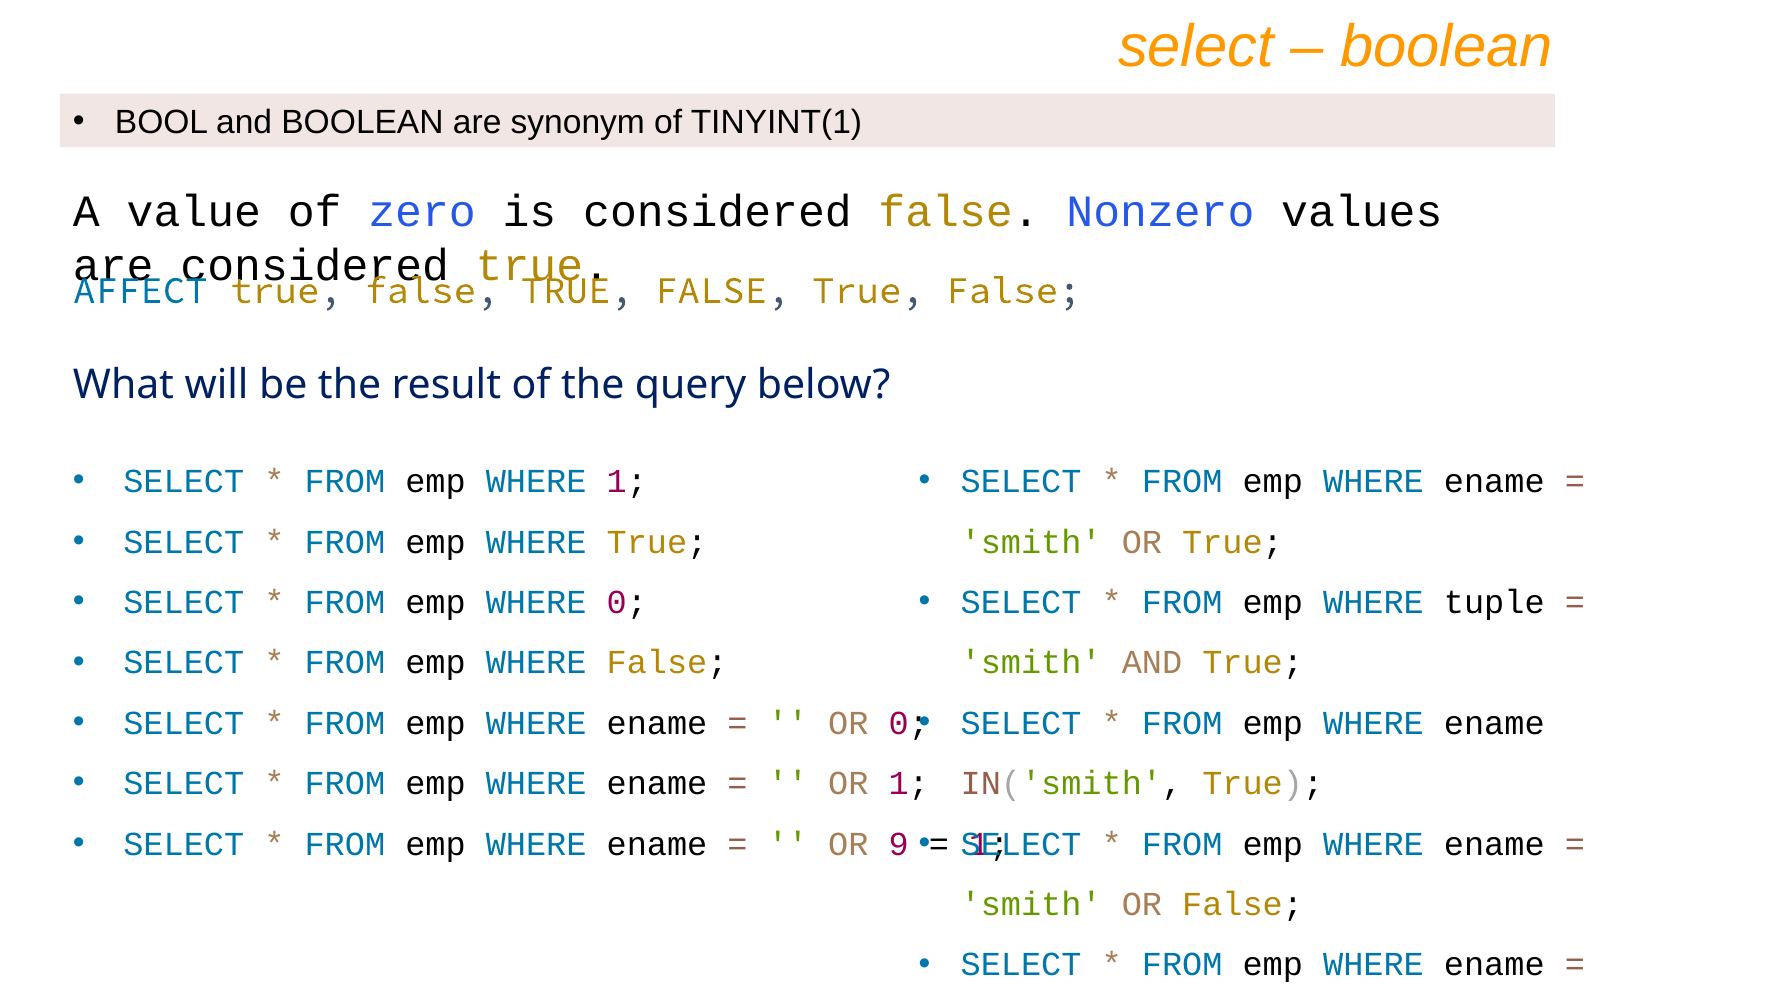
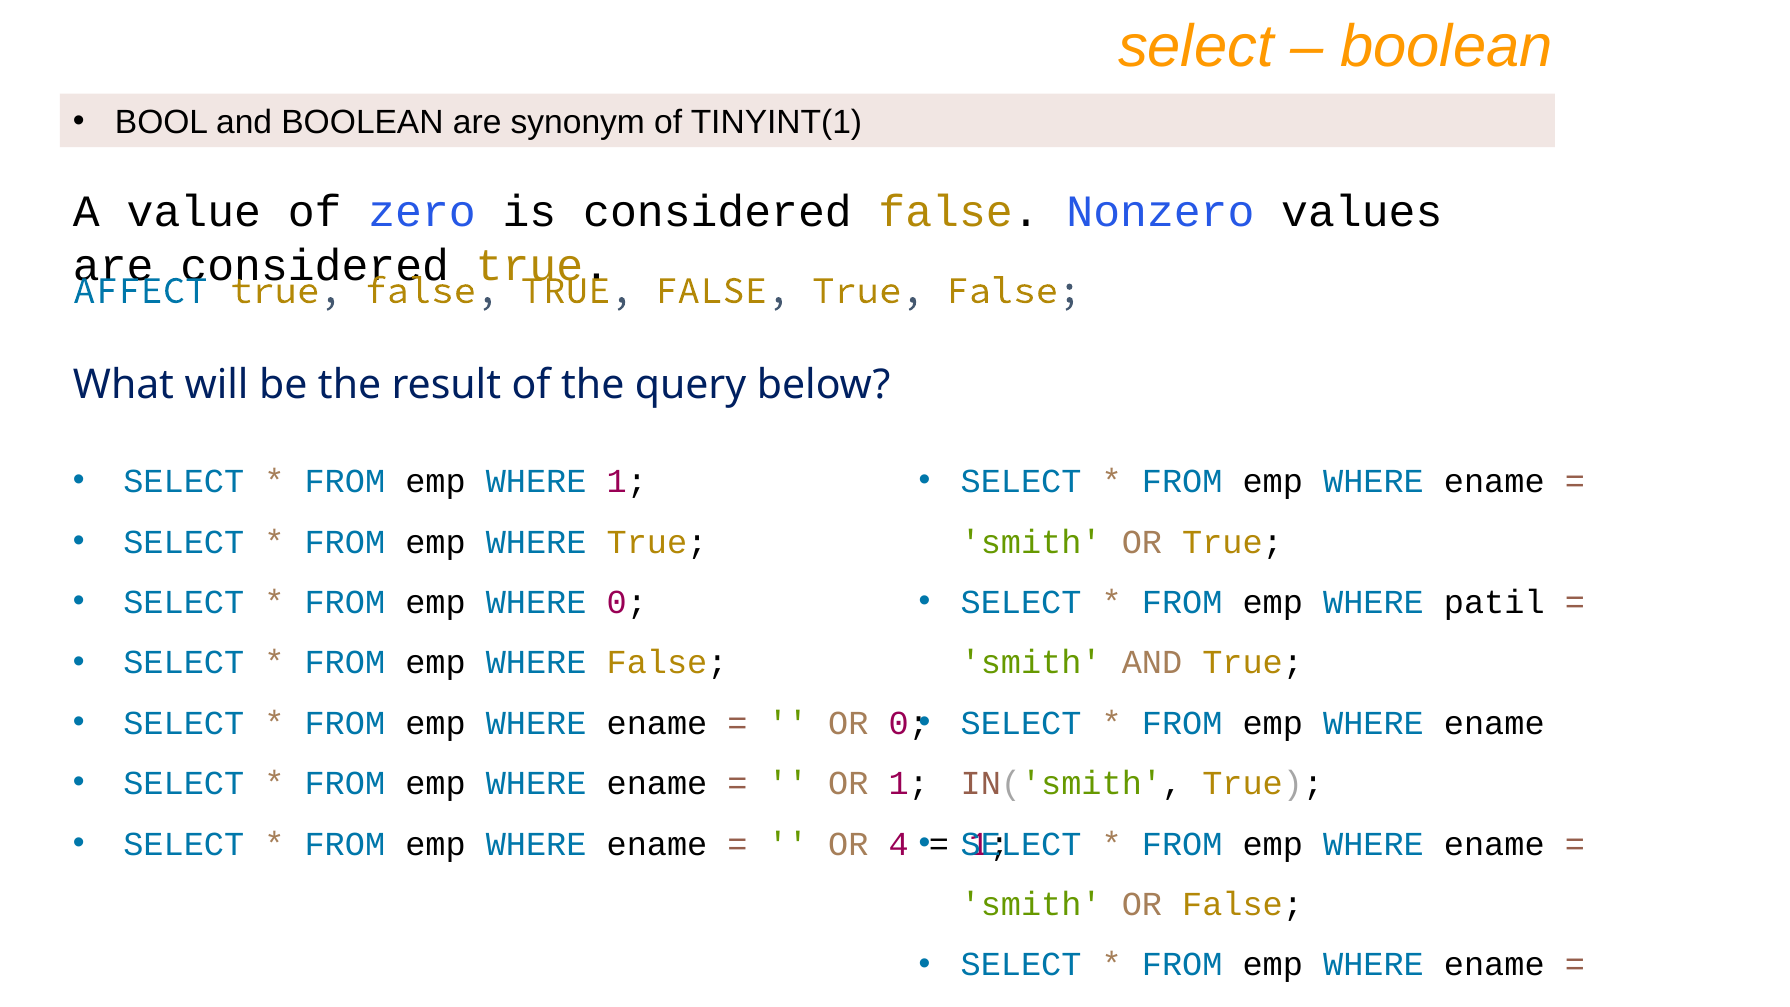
tuple: tuple -> patil
9: 9 -> 4
